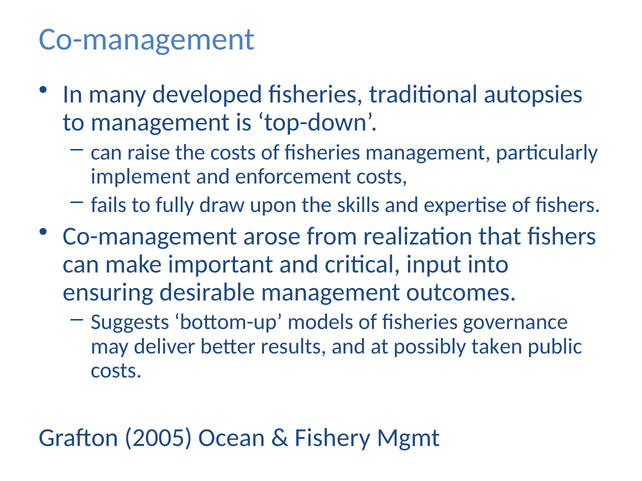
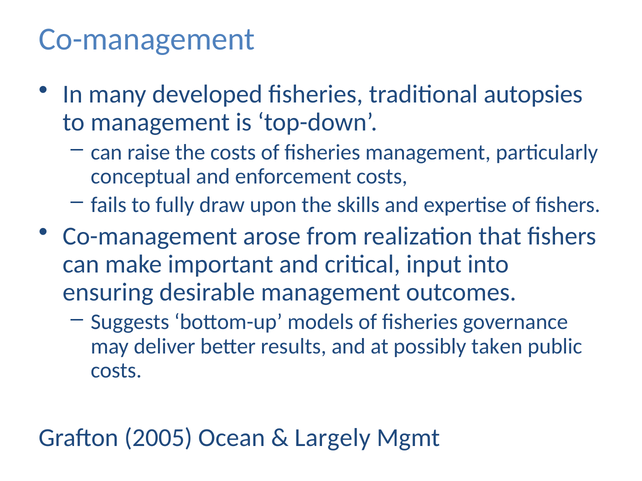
implement: implement -> conceptual
Fishery: Fishery -> Largely
